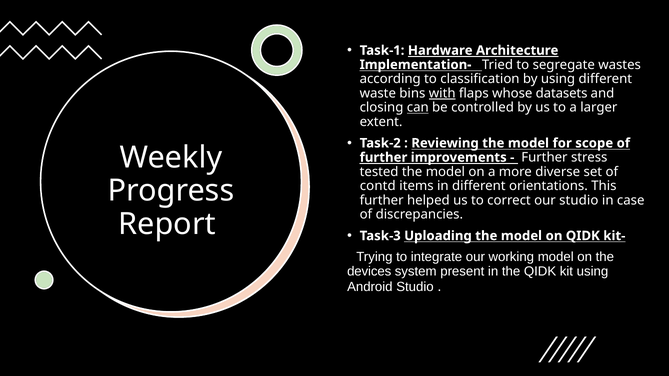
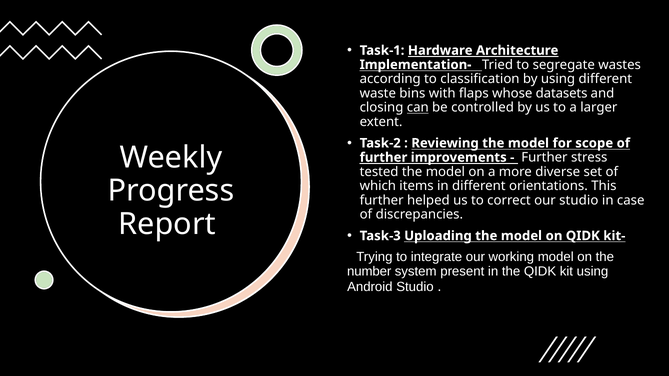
with underline: present -> none
contd: contd -> which
devices: devices -> number
